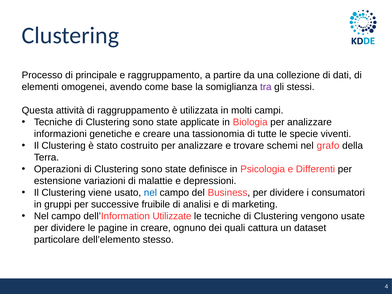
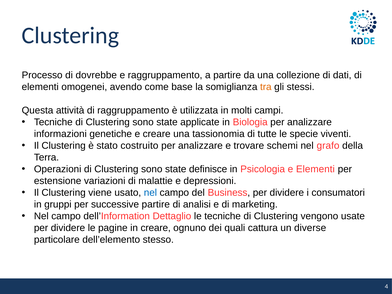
principale: principale -> dovrebbe
tra colour: purple -> orange
e Differenti: Differenti -> Elementi
successive fruibile: fruibile -> partire
Utilizzate: Utilizzate -> Dettaglio
dataset: dataset -> diverse
